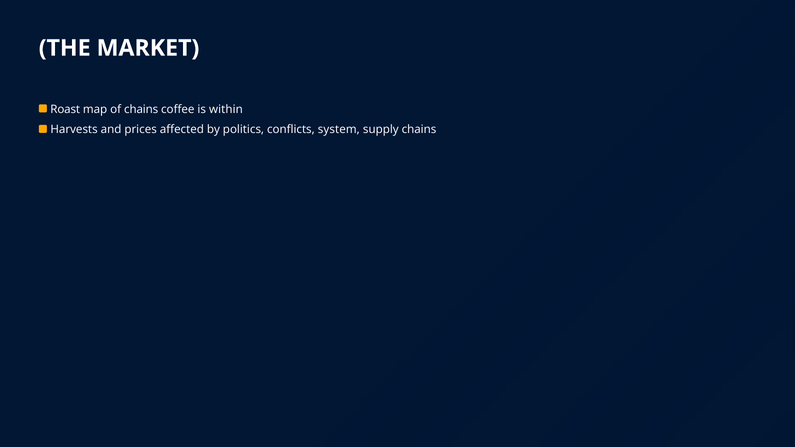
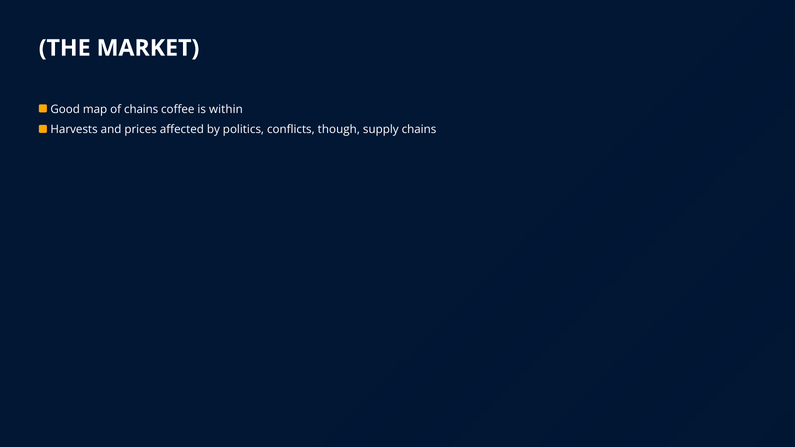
Roast: Roast -> Good
system: system -> though
